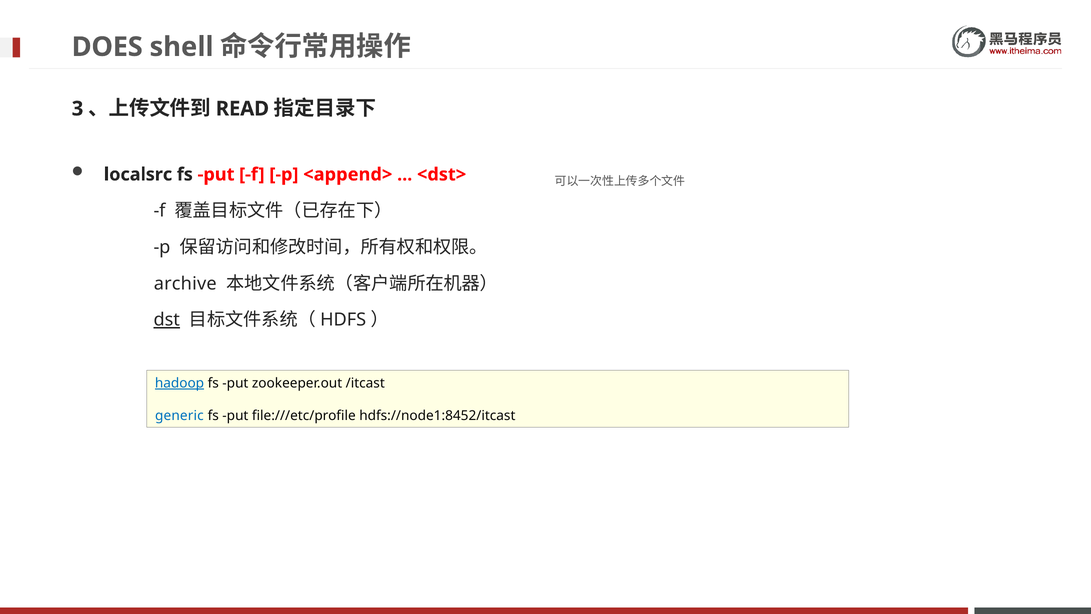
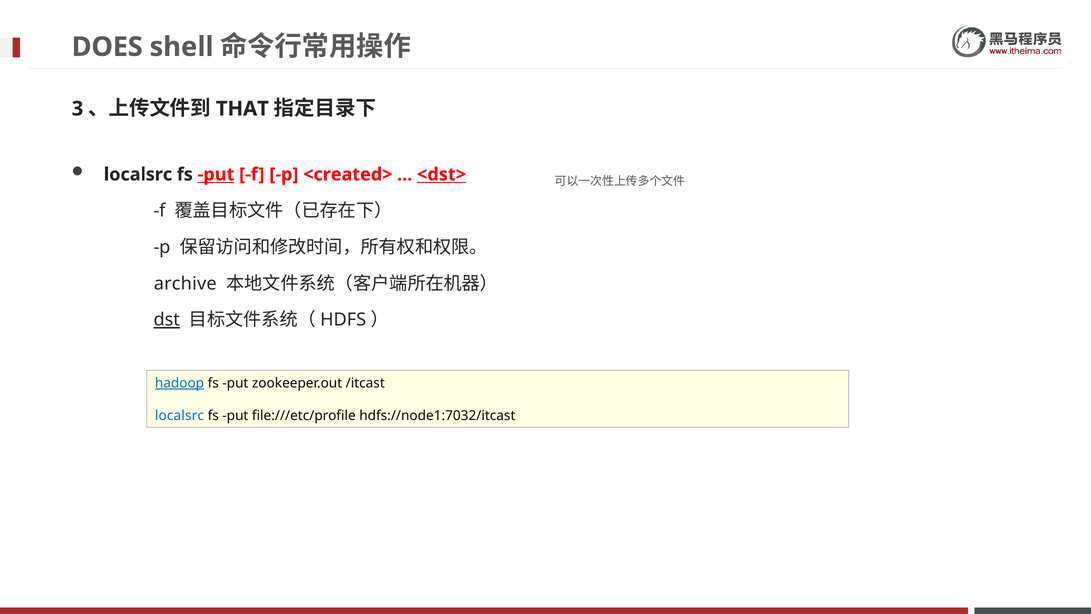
READ: READ -> THAT
put at (216, 174) underline: none -> present
<append>: <append> -> <created>
<dst> underline: none -> present
generic at (179, 416): generic -> localsrc
hdfs://node1:8452/itcast: hdfs://node1:8452/itcast -> hdfs://node1:7032/itcast
